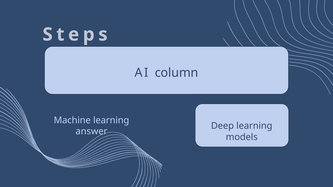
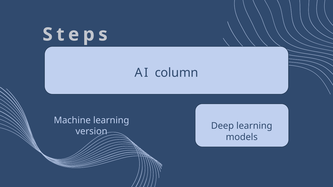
answer: answer -> version
